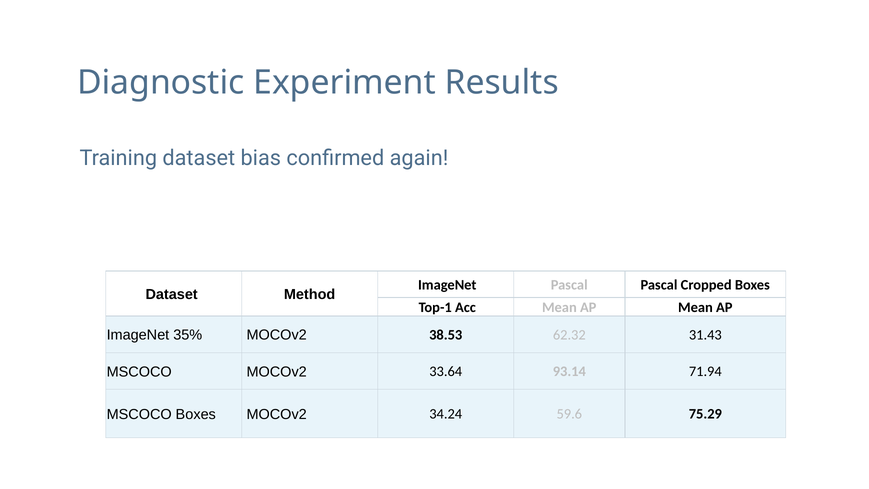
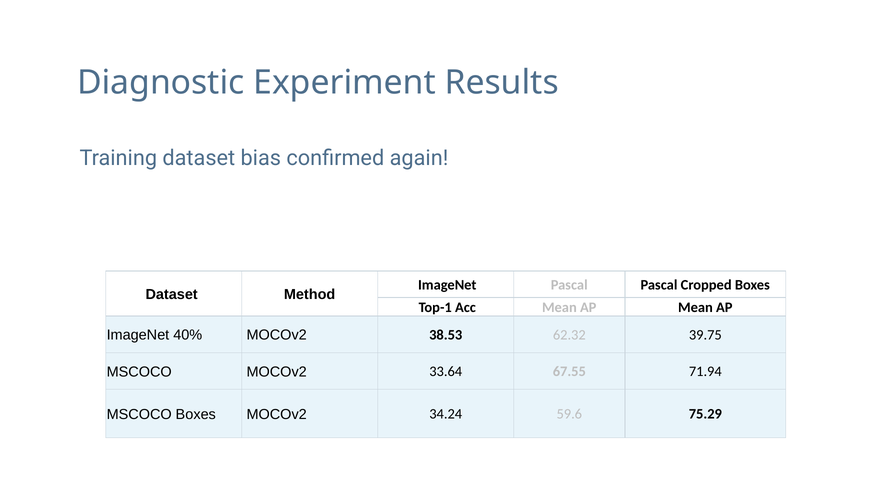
35%: 35% -> 40%
31.43: 31.43 -> 39.75
93.14: 93.14 -> 67.55
